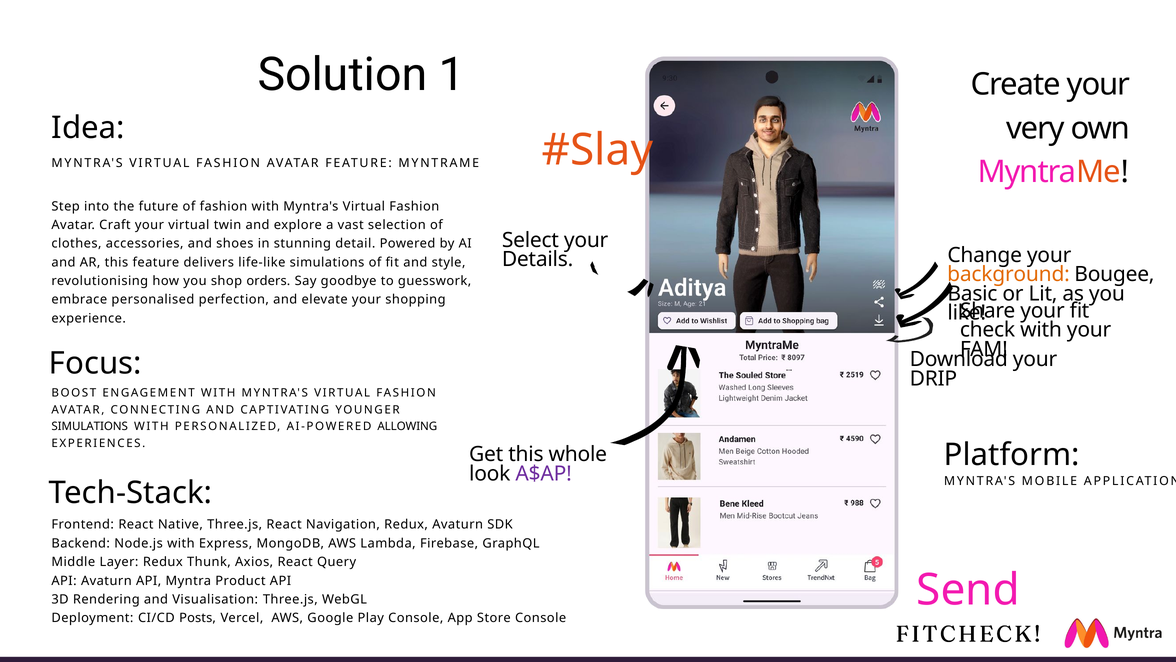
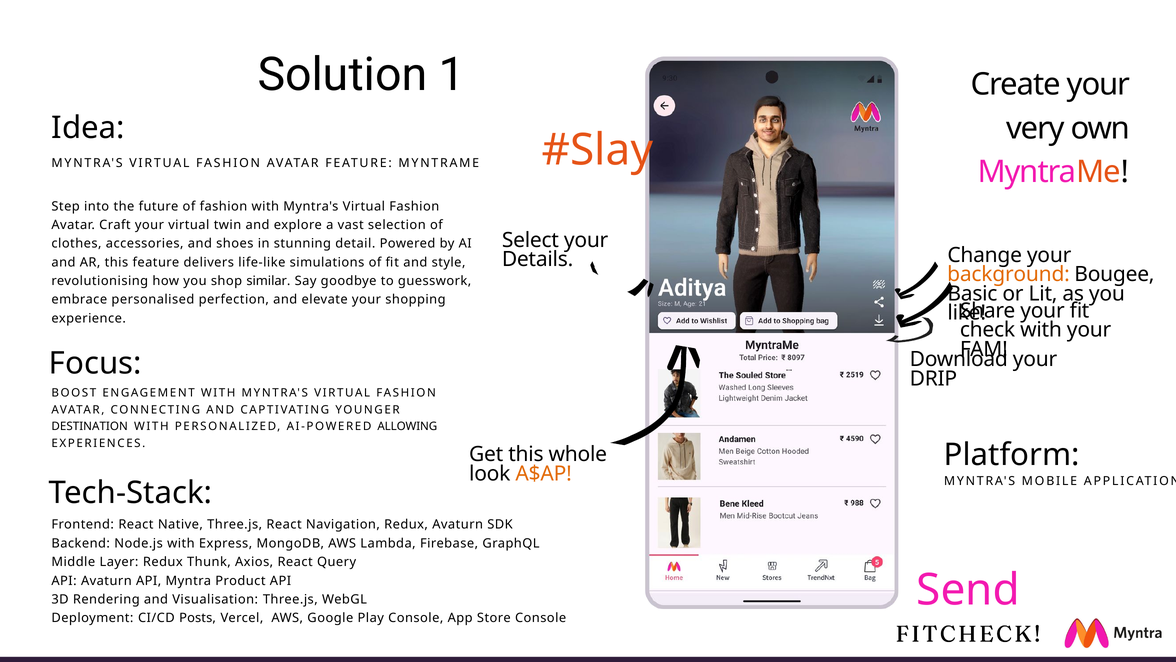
orders: orders -> similar
SIMULATIONS at (90, 426): SIMULATIONS -> DESTINATION
A$AP colour: purple -> orange
